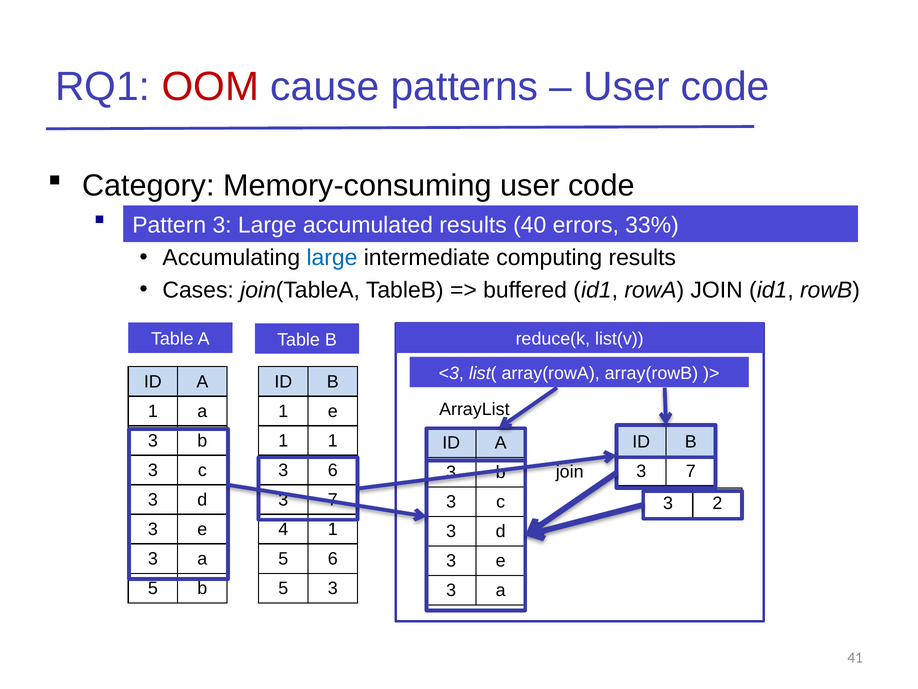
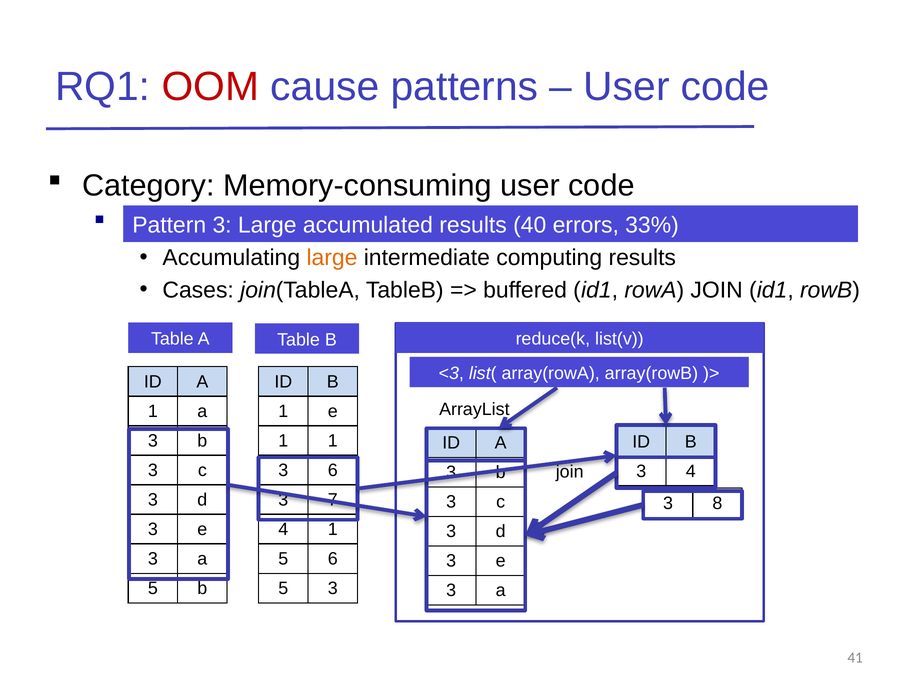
large at (332, 258) colour: blue -> orange
7 at (691, 471): 7 -> 4
2: 2 -> 8
